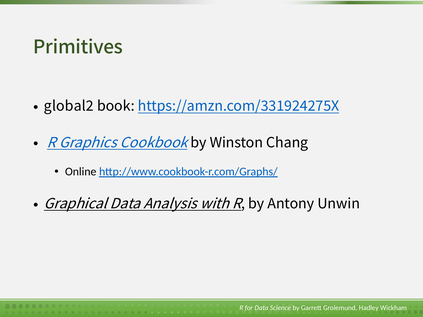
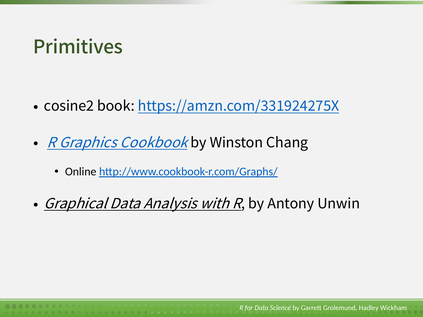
global2: global2 -> cosine2
